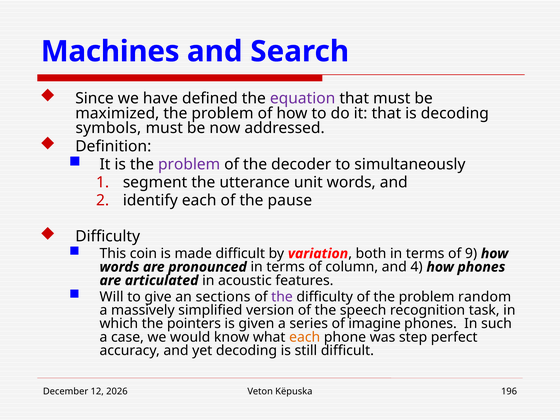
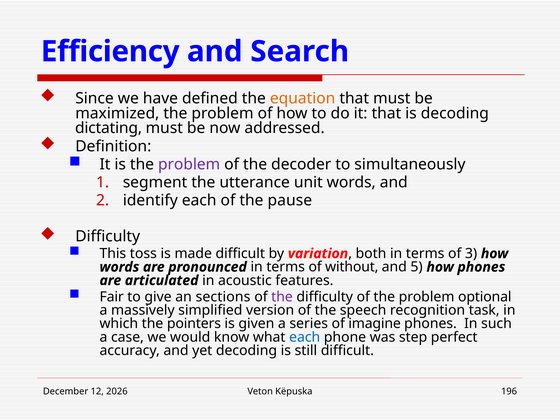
Machines: Machines -> Efficiency
equation colour: purple -> orange
symbols: symbols -> dictating
coin: coin -> toss
9: 9 -> 3
column: column -> without
4: 4 -> 5
Will: Will -> Fair
random: random -> optional
each at (305, 337) colour: orange -> blue
